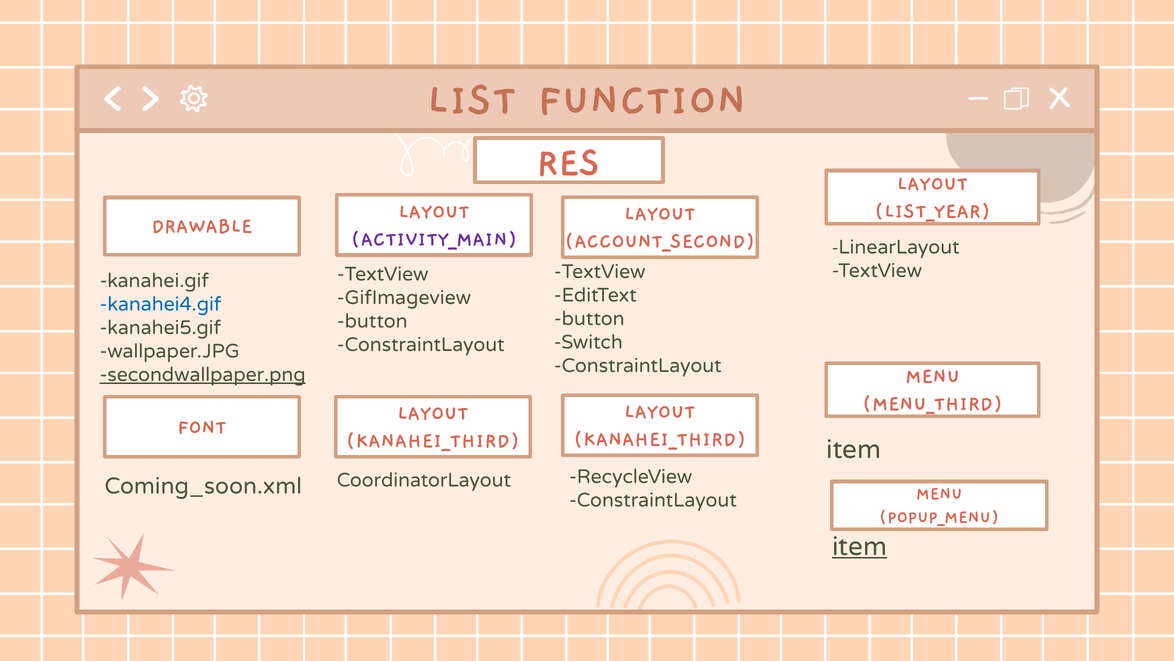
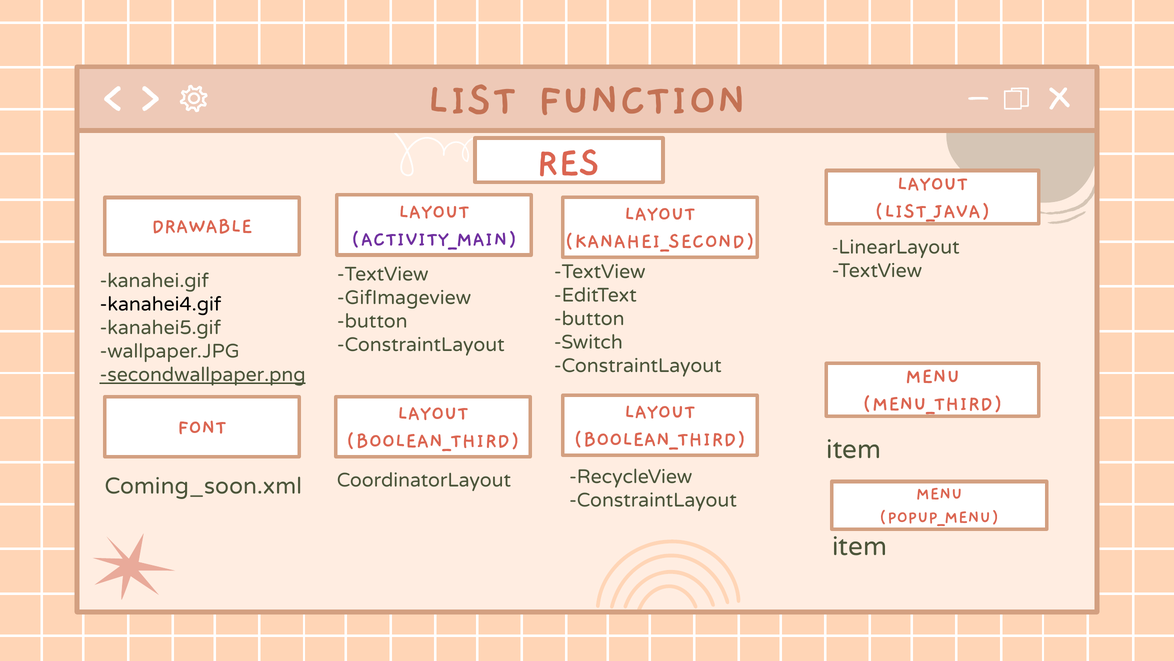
LIST_YEAR: LIST_YEAR -> LIST_JAVA
ACCOUNT_SECOND: ACCOUNT_SECOND -> KANAHEI_SECOND
kanahei4.gif colour: blue -> black
KANAHEI_THIRD at (660, 438): KANAHEI_THIRD -> BOOLEAN_THIRD
KANAHEI_THIRD at (433, 439): KANAHEI_THIRD -> BOOLEAN_THIRD
item at (860, 546) underline: present -> none
